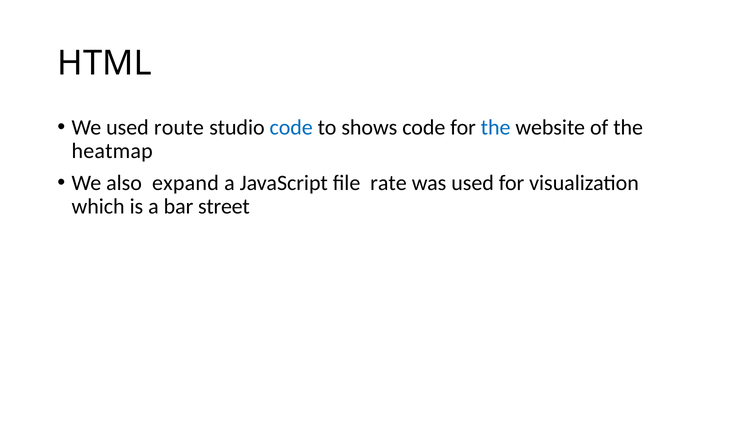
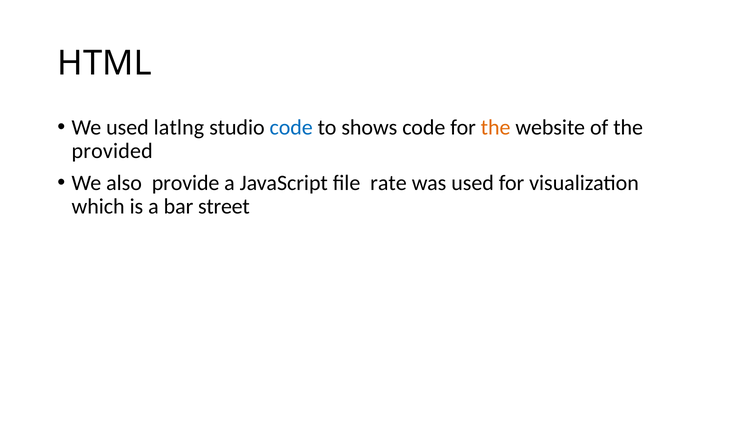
route: route -> latlng
the at (496, 127) colour: blue -> orange
heatmap: heatmap -> provided
expand: expand -> provide
